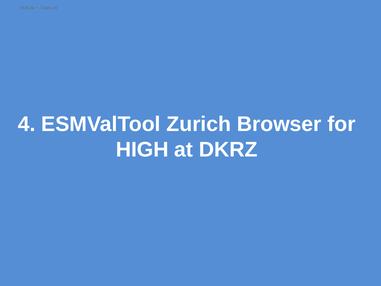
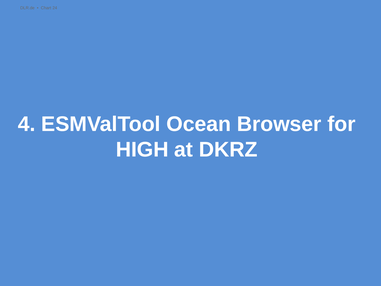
Zurich: Zurich -> Ocean
